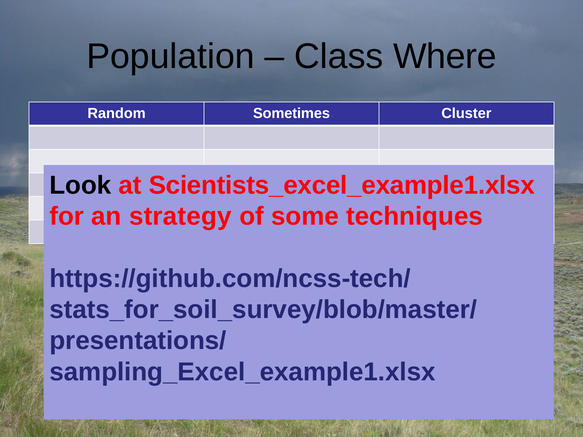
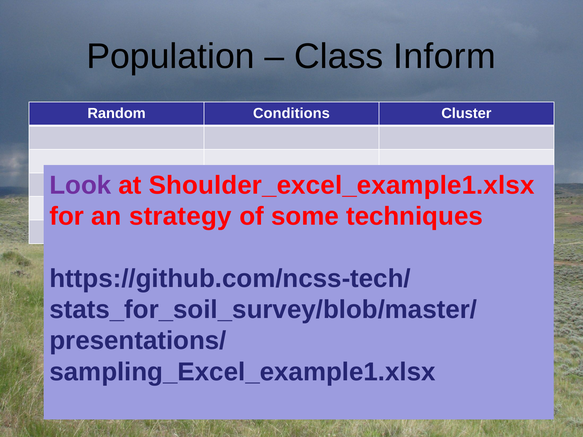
Where: Where -> Inform
Sometimes: Sometimes -> Conditions
Look colour: black -> purple
Scientists_excel_example1.xlsx: Scientists_excel_example1.xlsx -> Shoulder_excel_example1.xlsx
